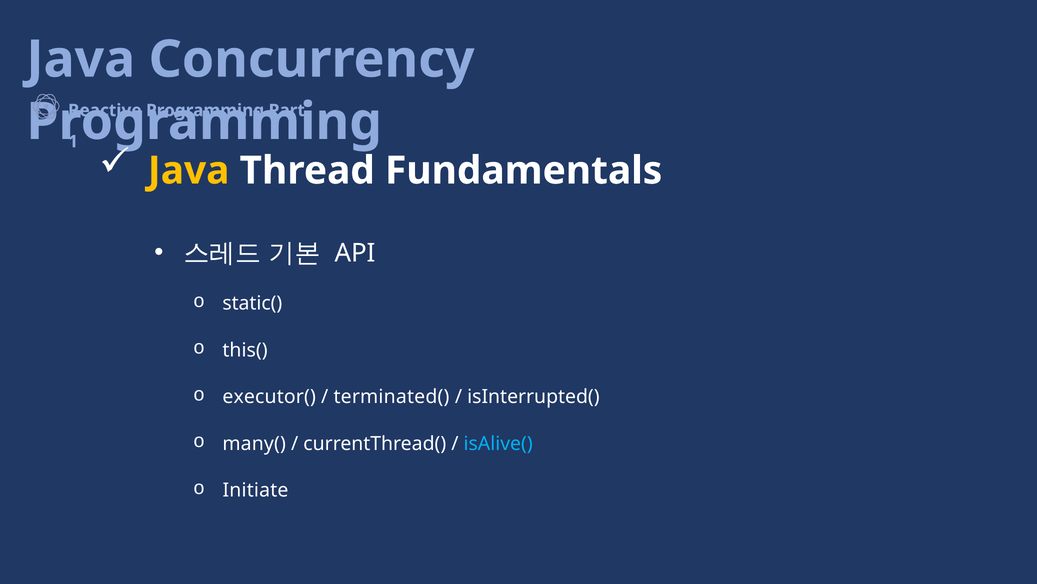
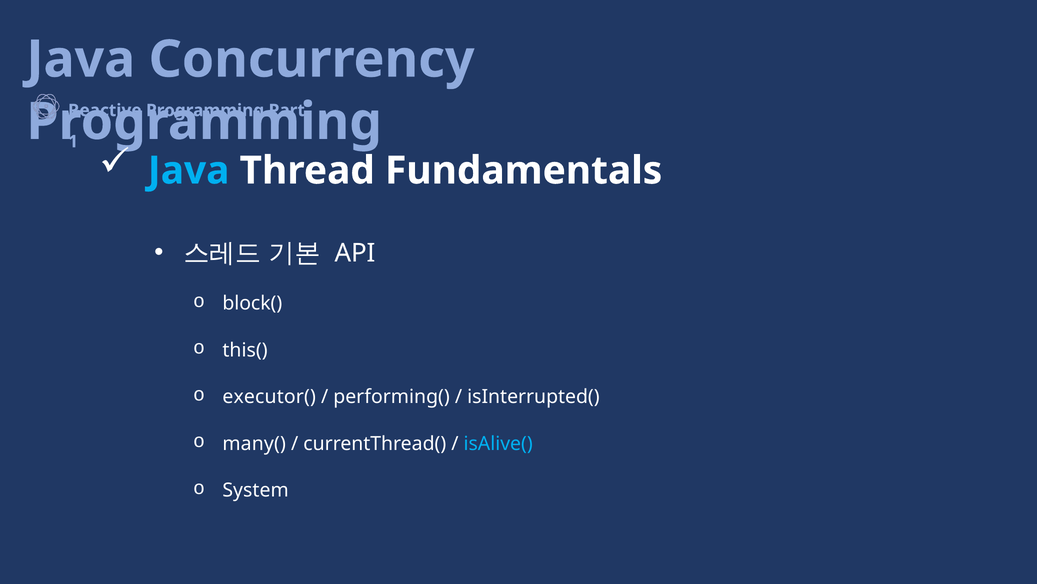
Java at (189, 170) colour: yellow -> light blue
static(: static( -> block(
terminated(: terminated( -> performing(
Initiate: Initiate -> System
